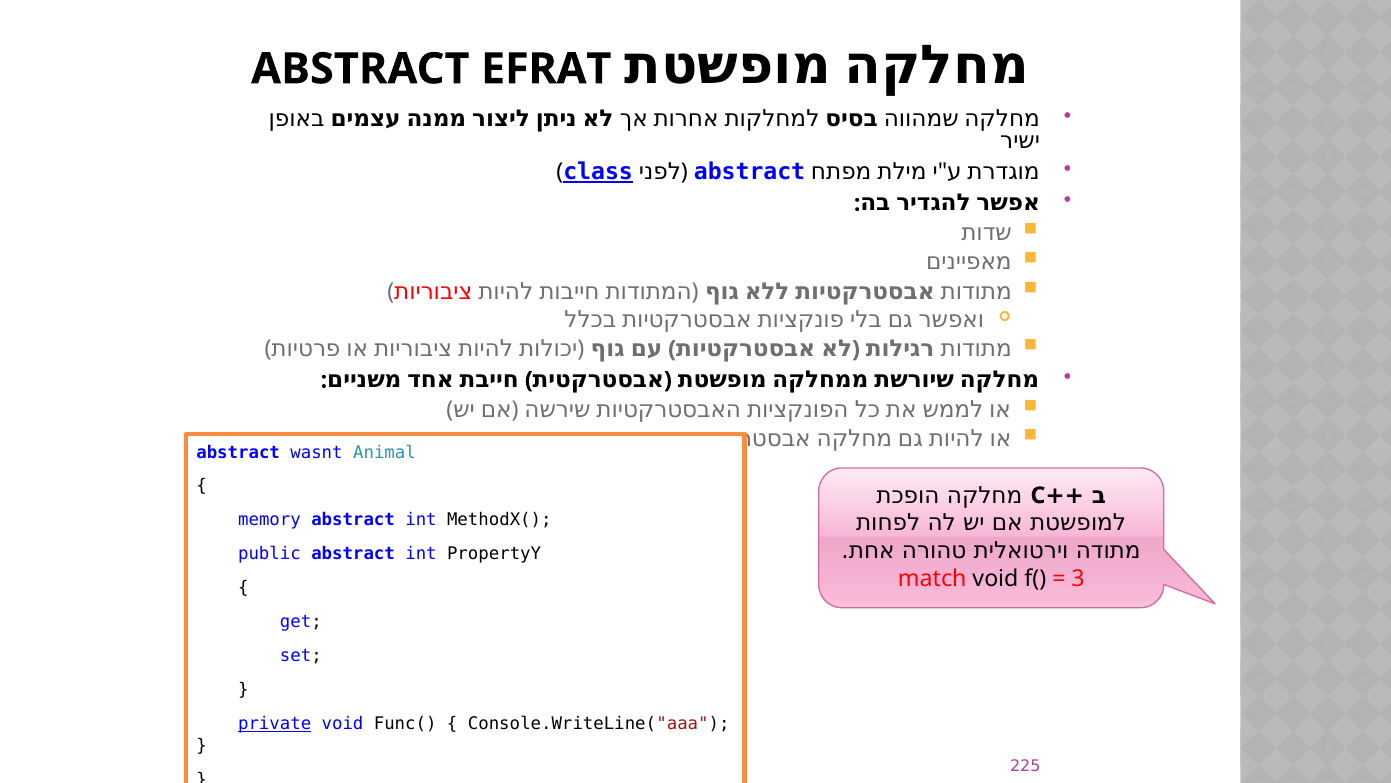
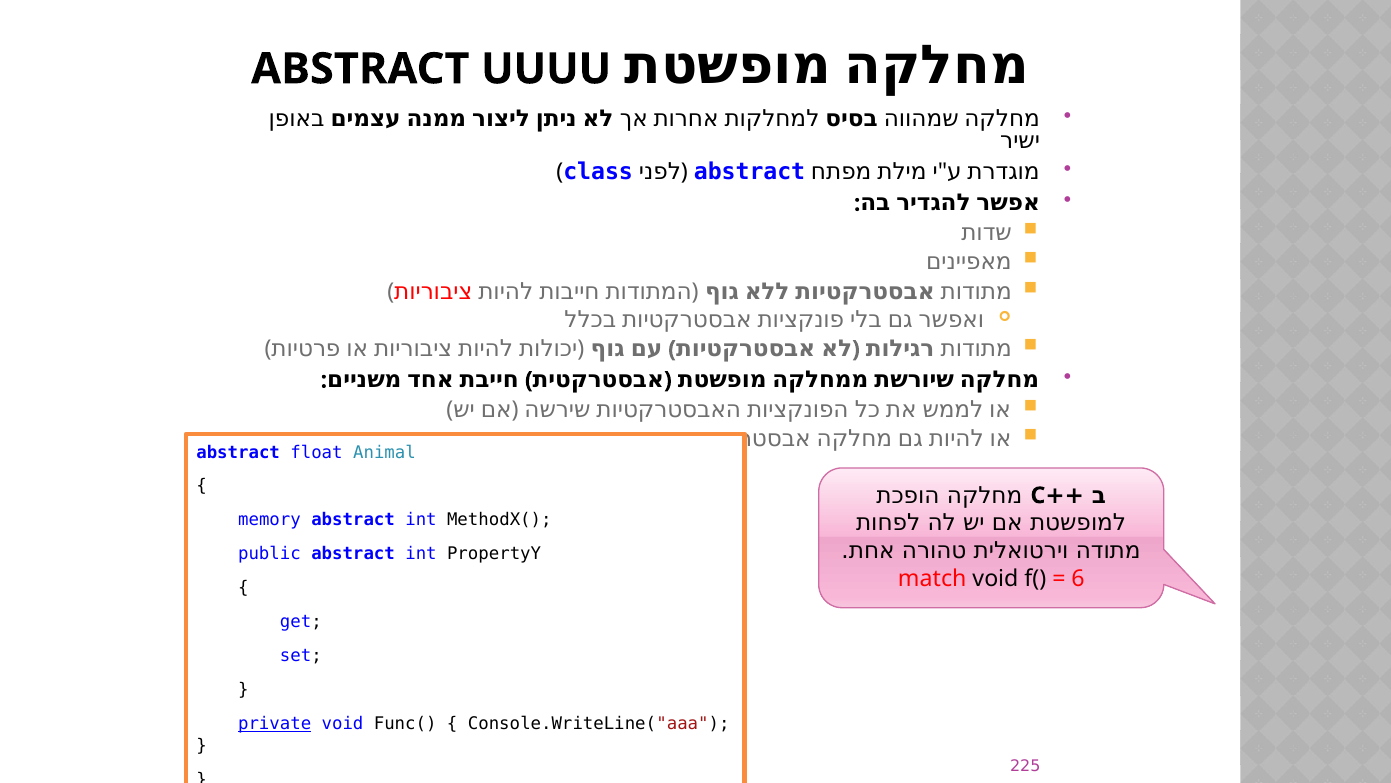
EFRAT: EFRAT -> UUUU
class underline: present -> none
wasnt: wasnt -> float
3: 3 -> 6
